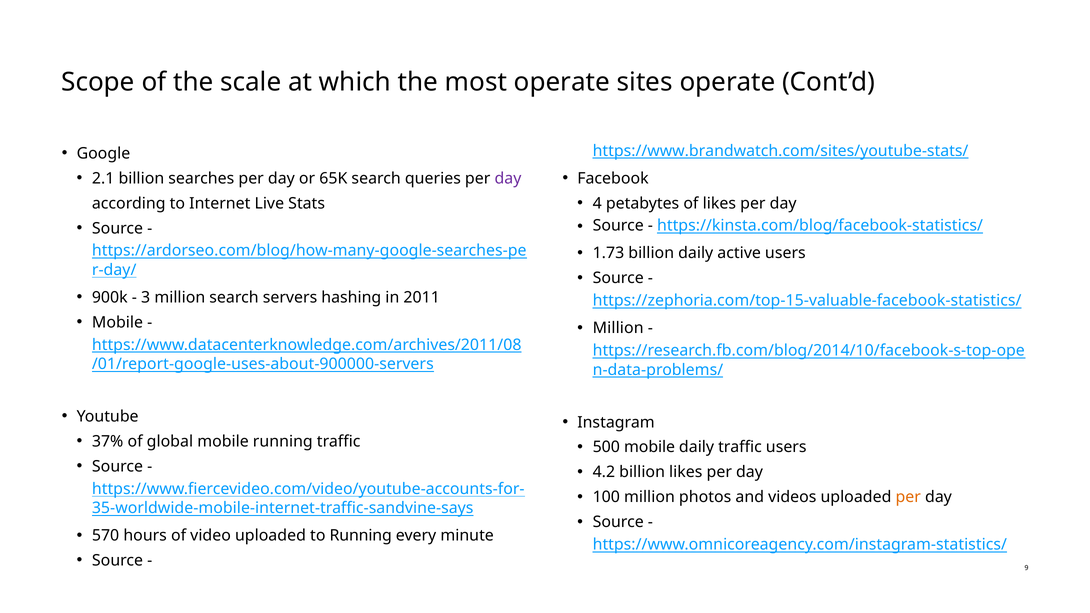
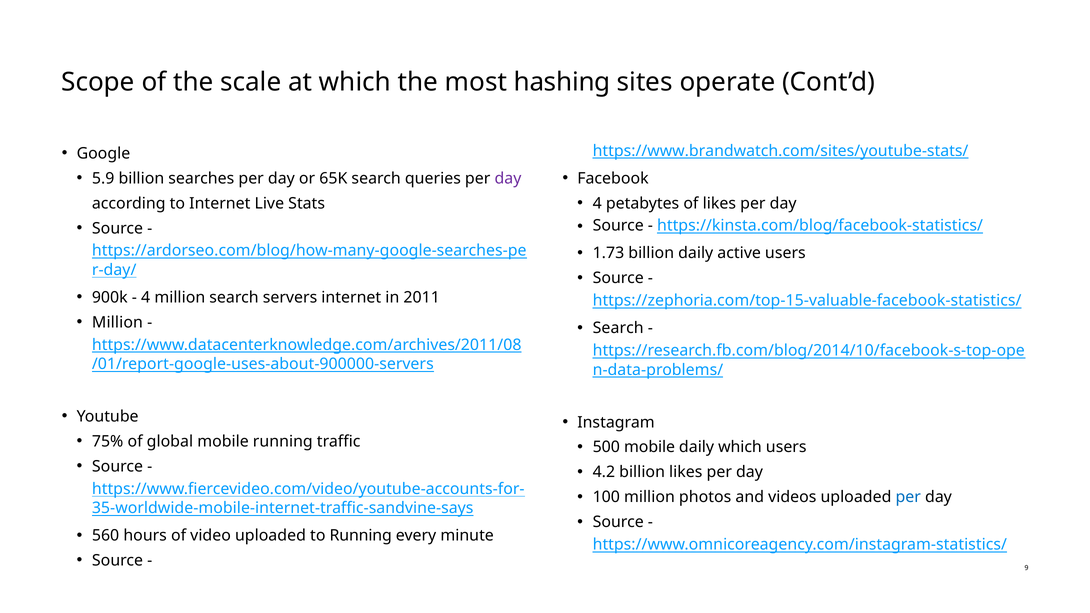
most operate: operate -> hashing
2.1: 2.1 -> 5.9
3 at (146, 297): 3 -> 4
servers hashing: hashing -> internet
Mobile at (118, 322): Mobile -> Million
Million at (618, 328): Million -> Search
37%: 37% -> 75%
daily traffic: traffic -> which
per at (908, 497) colour: orange -> blue
570: 570 -> 560
